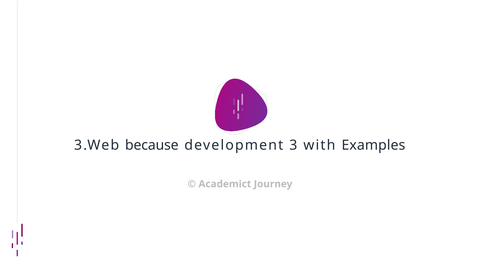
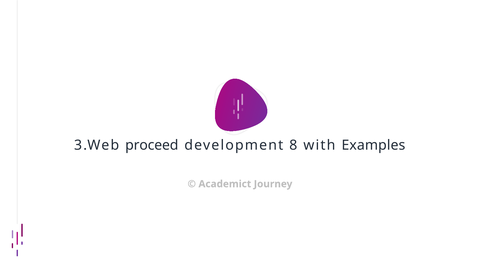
because: because -> proceed
3: 3 -> 8
